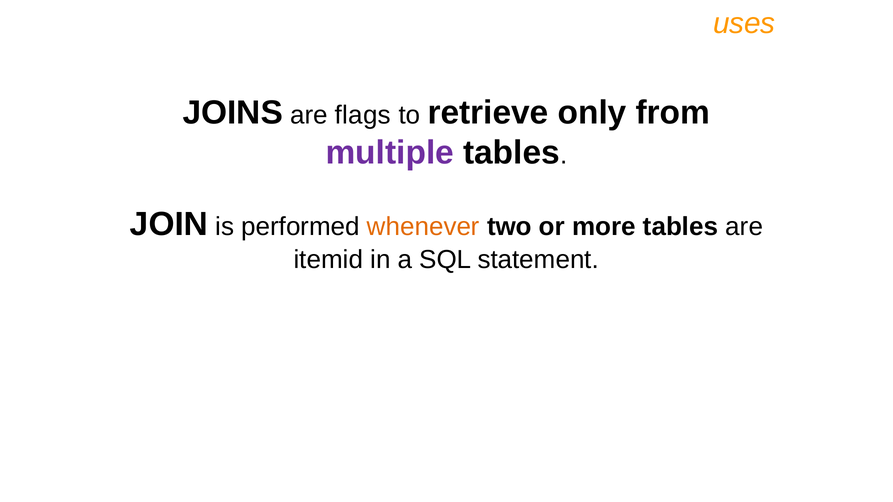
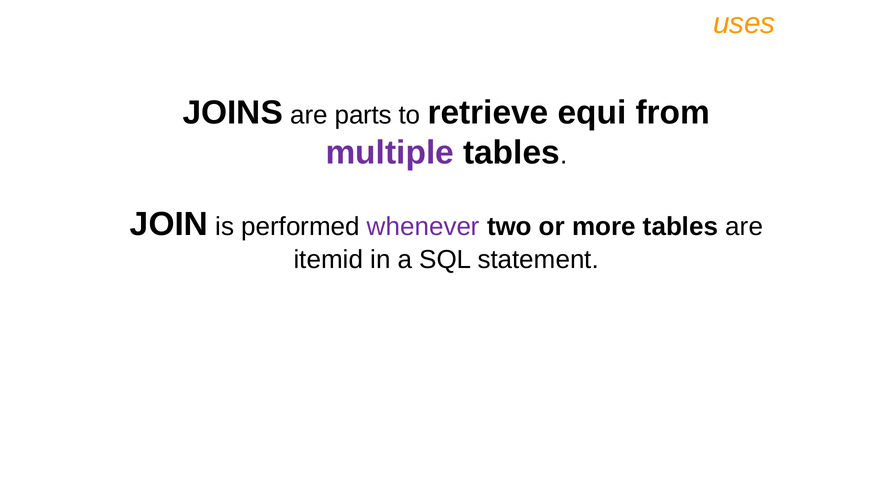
flags: flags -> parts
only: only -> equi
whenever colour: orange -> purple
